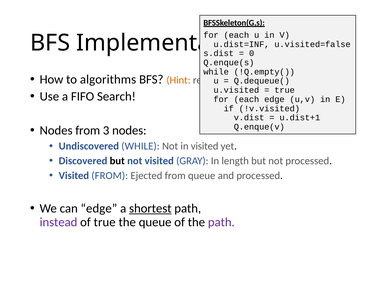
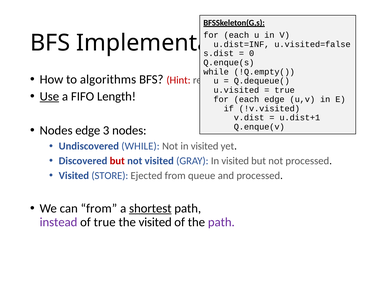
Hint colour: orange -> red
Use underline: none -> present
Search: Search -> Length
Nodes from: from -> edge
but at (117, 161) colour: black -> red
GRAY In length: length -> visited
Visited FROM: FROM -> STORE
can edge: edge -> from
the queue: queue -> visited
